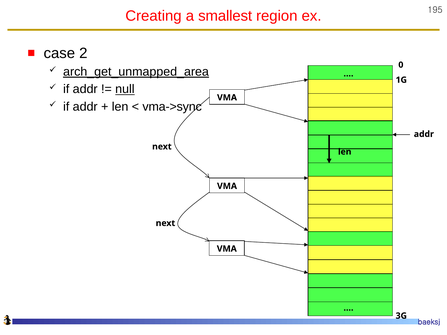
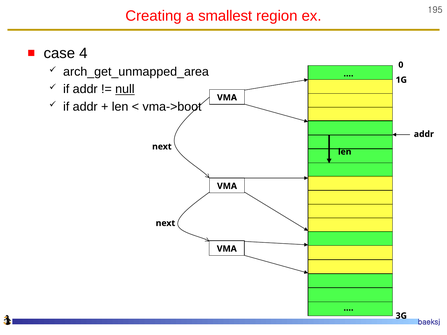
2: 2 -> 4
arch_get_unmapped_area underline: present -> none
vma->sync: vma->sync -> vma->boot
